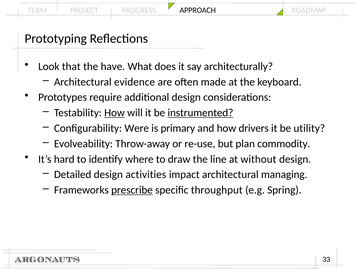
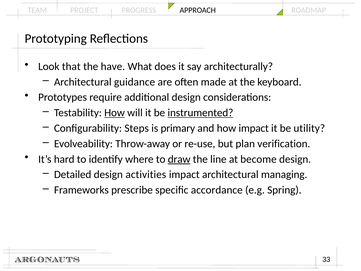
evidence: evidence -> guidance
Were: Were -> Steps
how drivers: drivers -> impact
commodity: commodity -> verification
draw underline: none -> present
without: without -> become
prescribe underline: present -> none
throughput: throughput -> accordance
